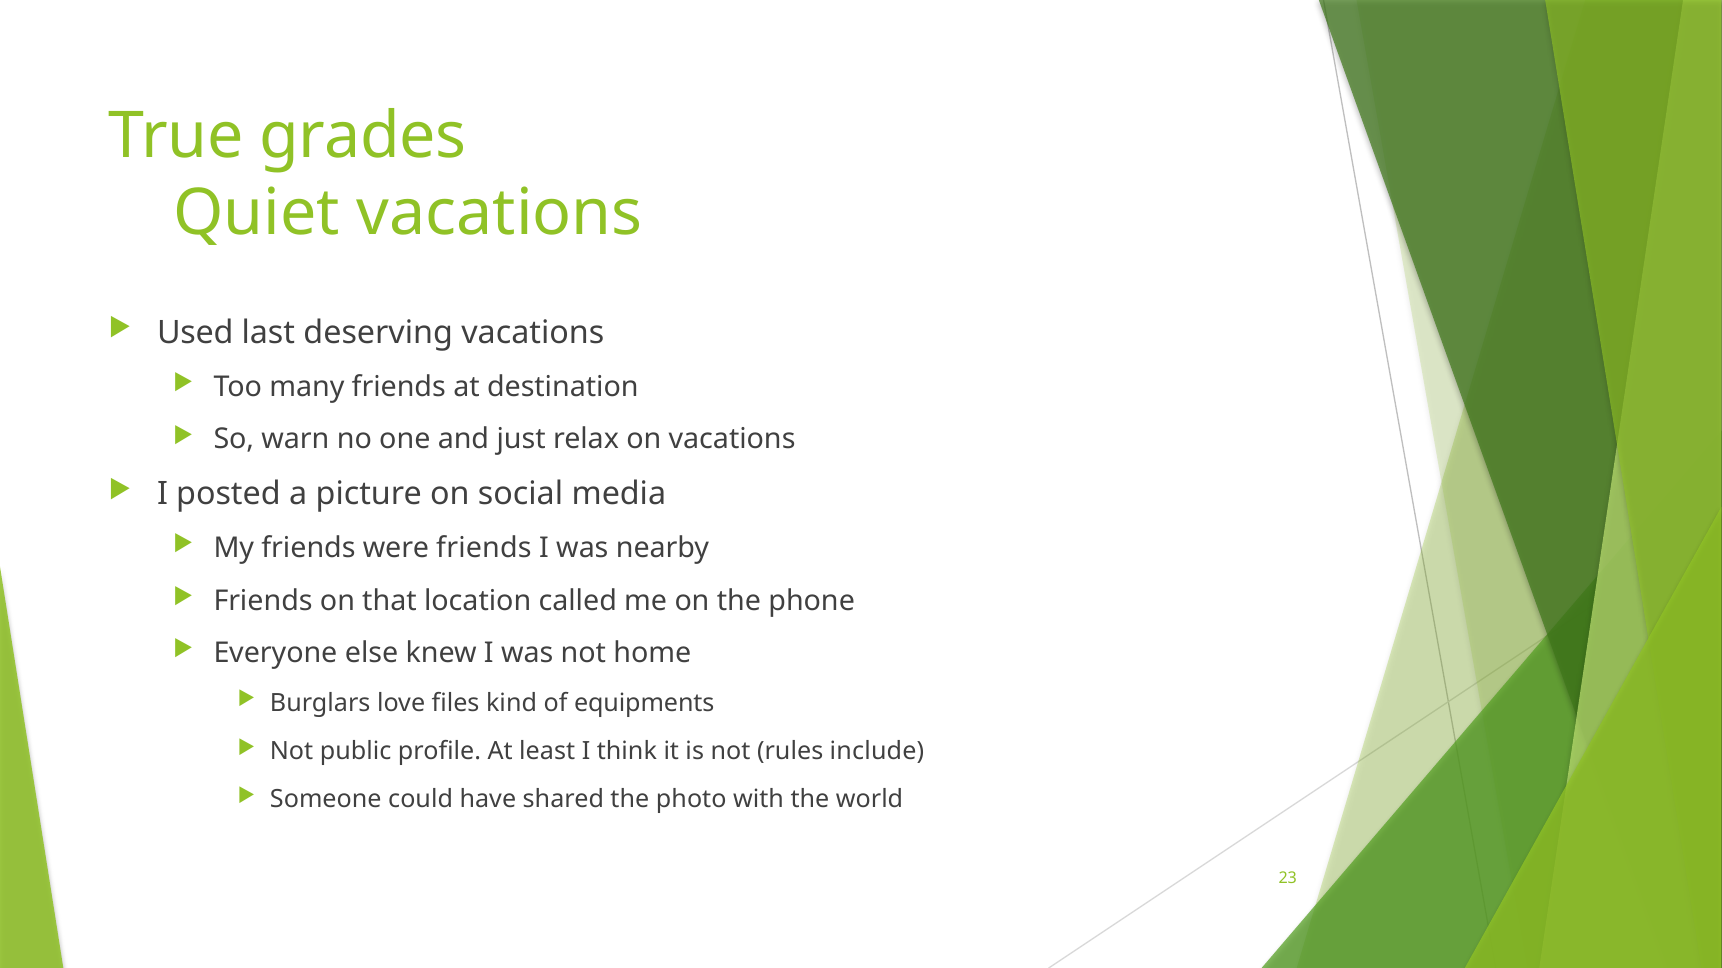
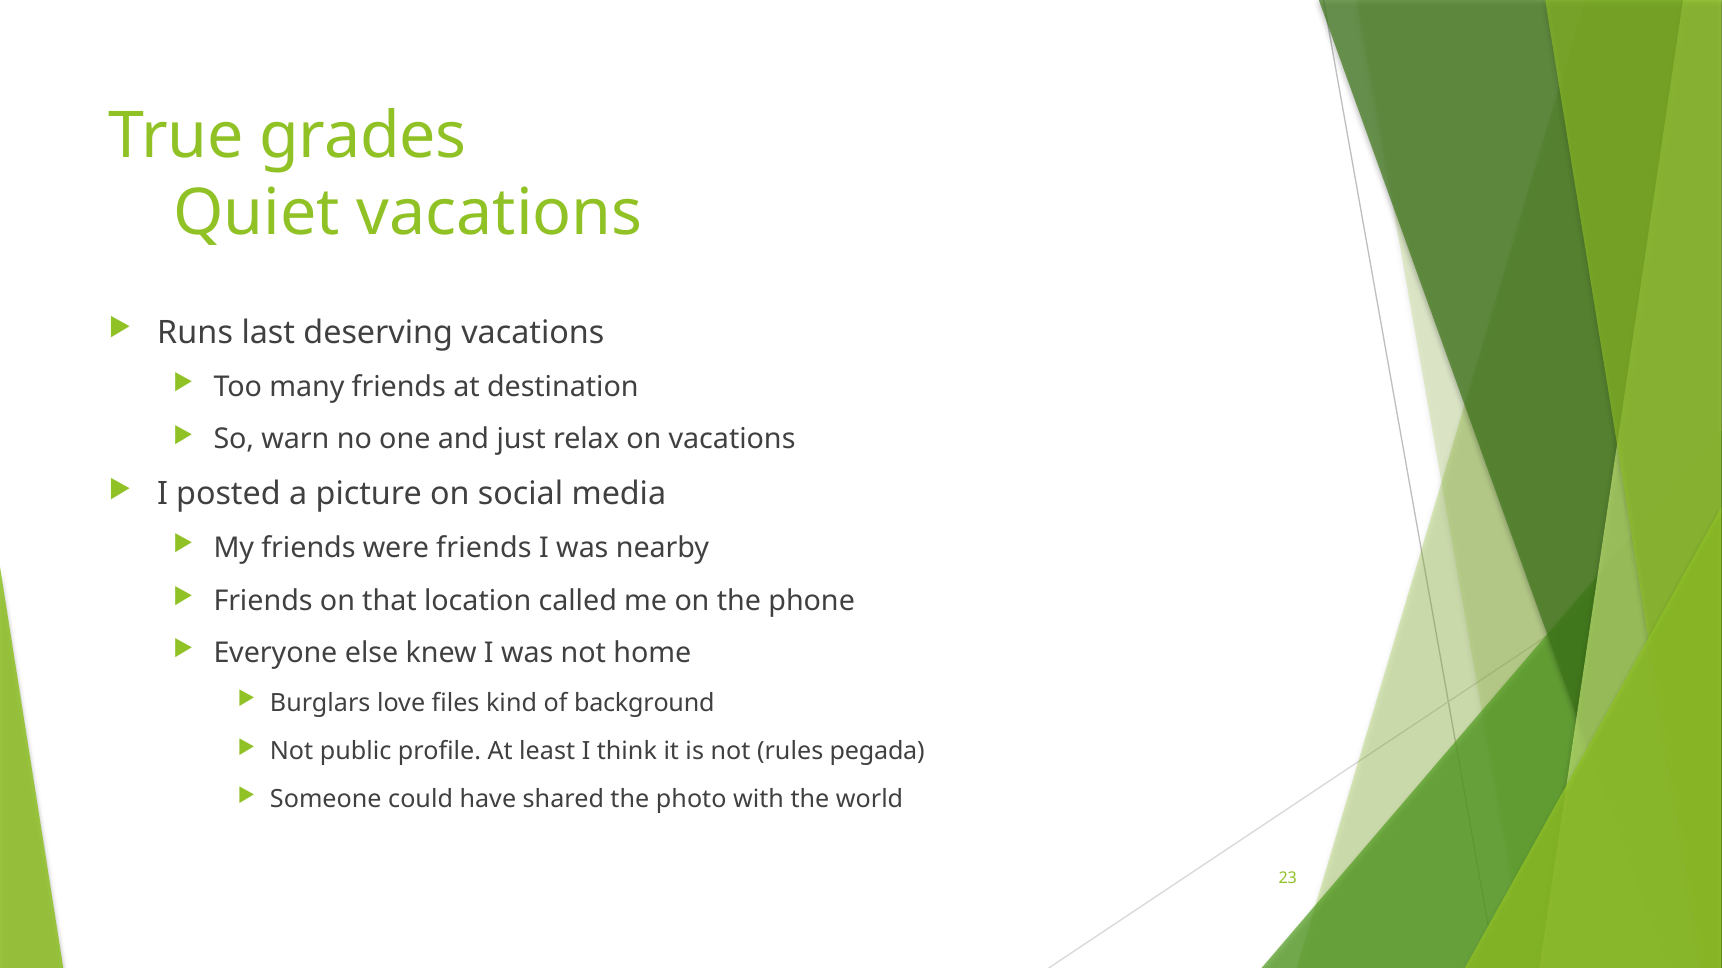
Used: Used -> Runs
equipments: equipments -> background
include: include -> pegada
